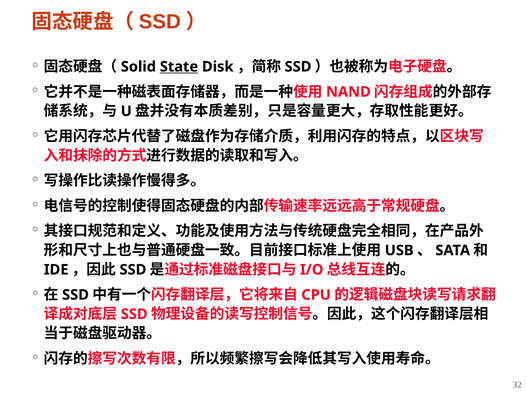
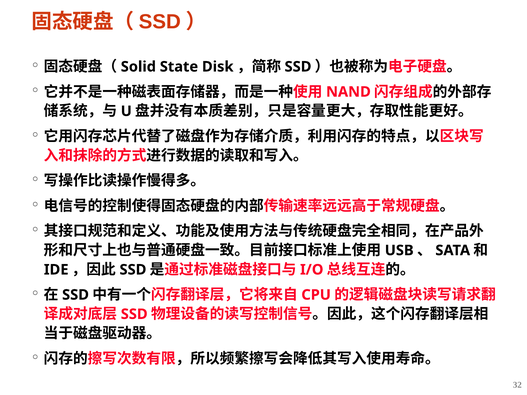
State underline: present -> none
